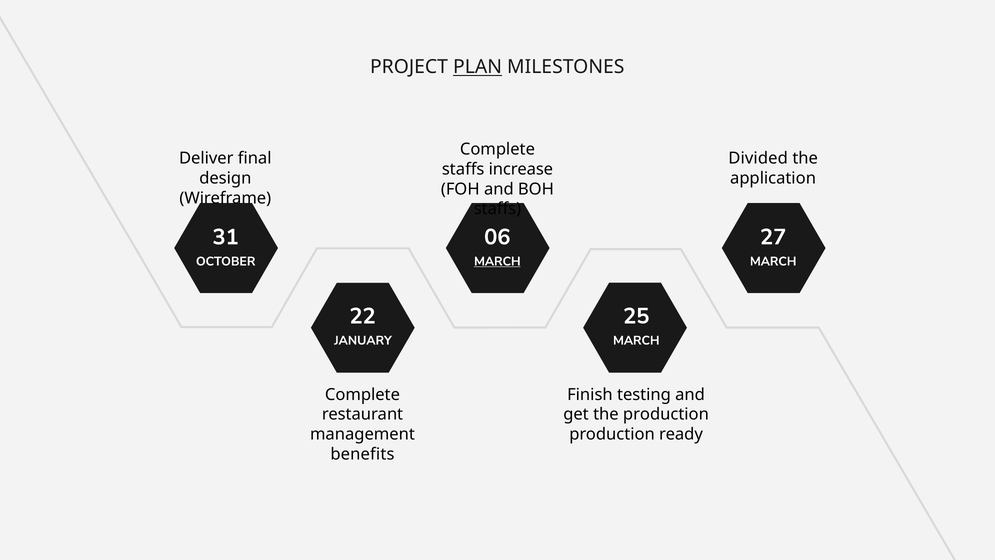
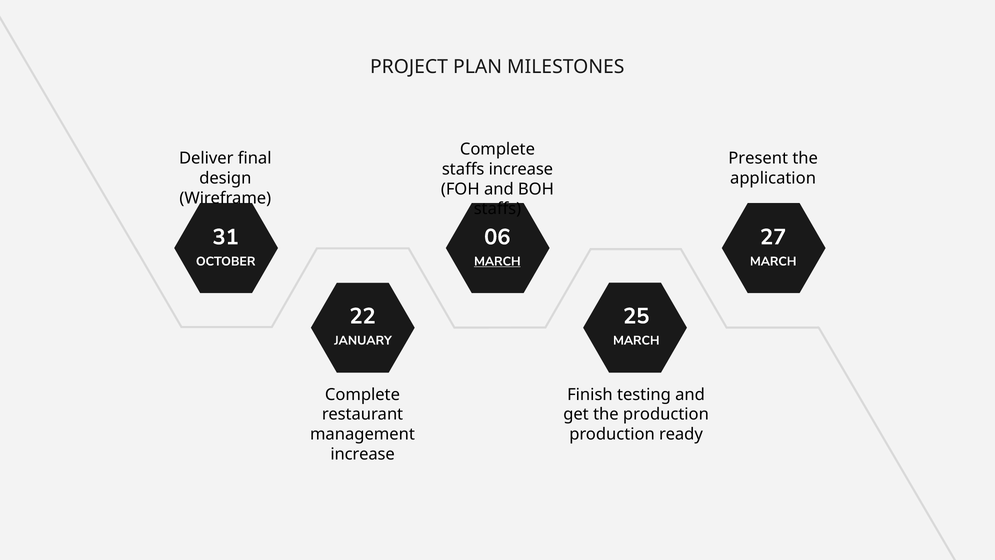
PLAN underline: present -> none
Divided: Divided -> Present
benefits at (362, 454): benefits -> increase
